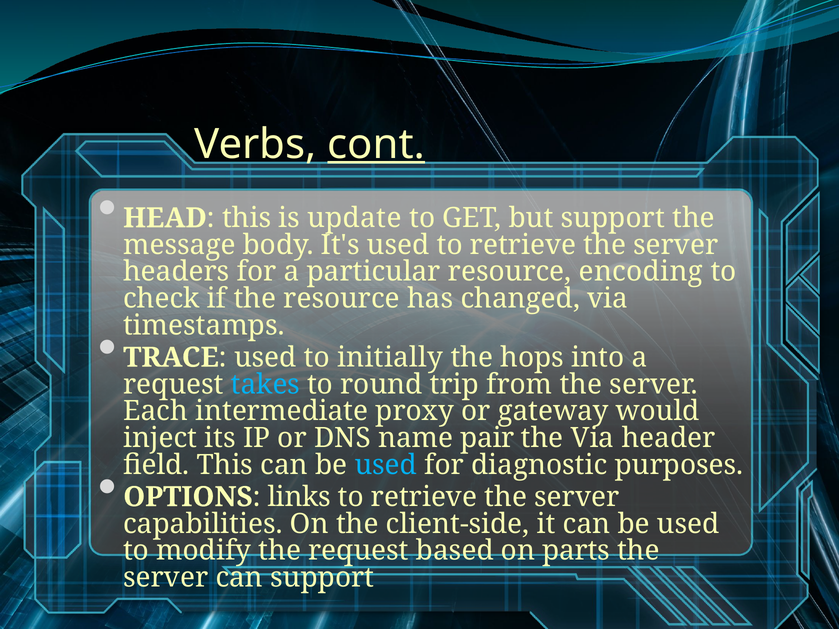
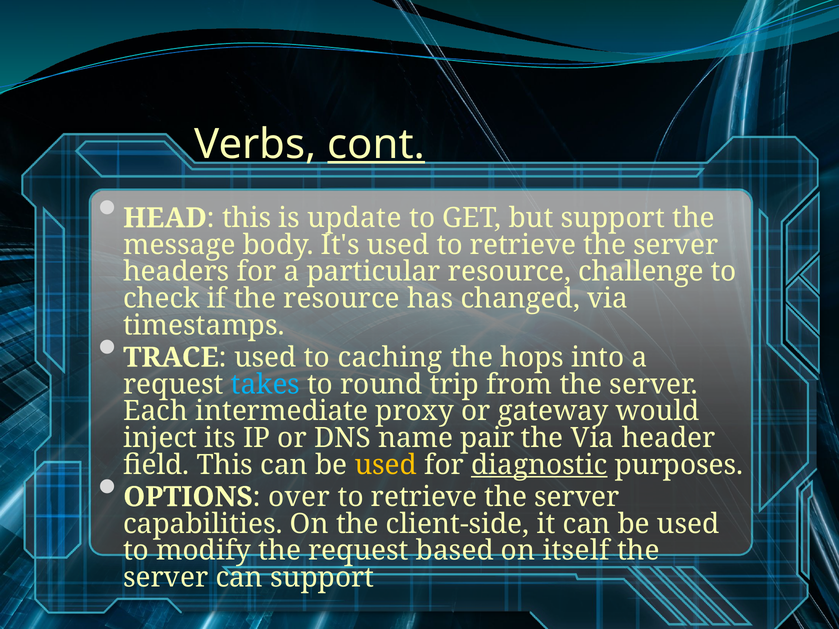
encoding: encoding -> challenge
initially: initially -> caching
used at (386, 465) colour: light blue -> yellow
diagnostic underline: none -> present
links: links -> over
parts: parts -> itself
